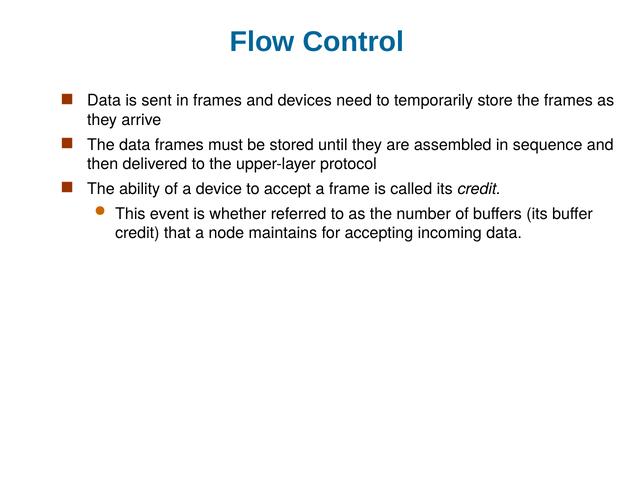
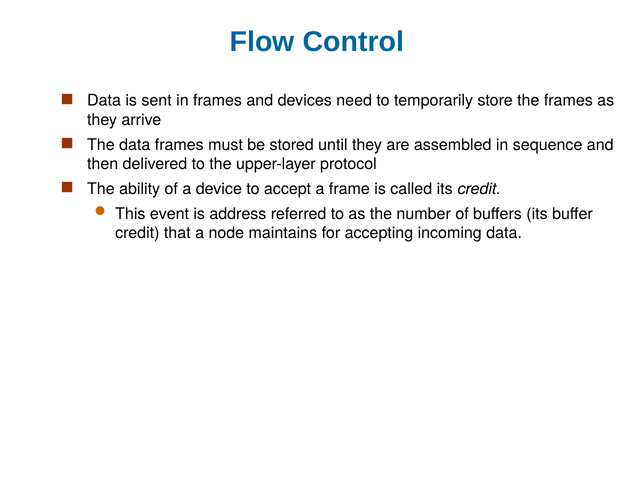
whether: whether -> address
